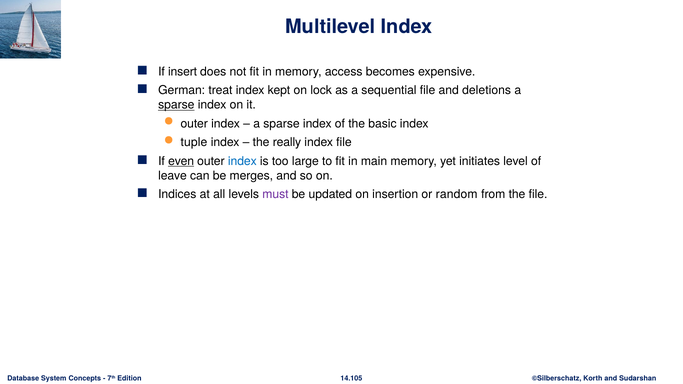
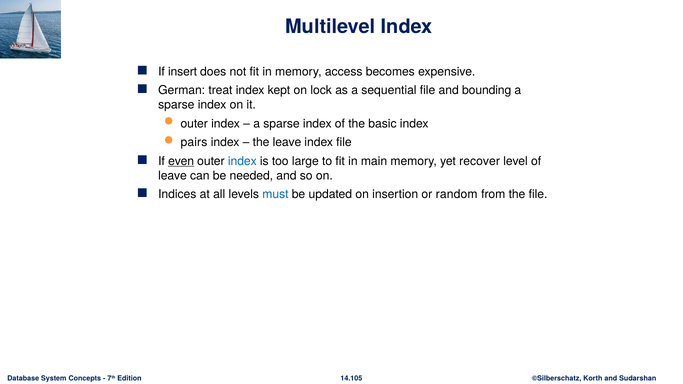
deletions: deletions -> bounding
sparse at (176, 105) underline: present -> none
tuple: tuple -> pairs
the really: really -> leave
initiates: initiates -> recover
merges: merges -> needed
must colour: purple -> blue
